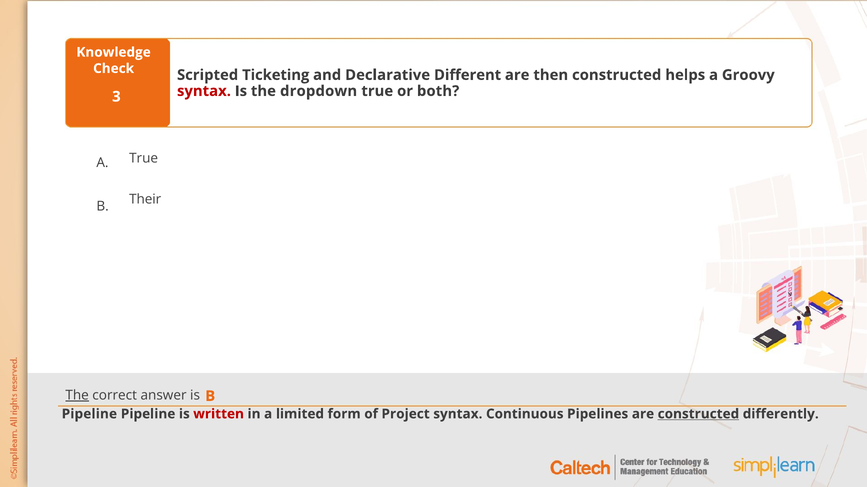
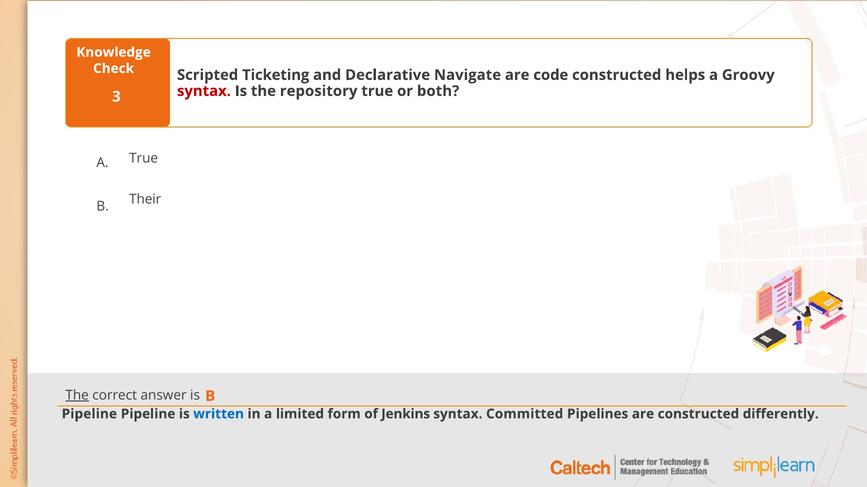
Different: Different -> Navigate
then: then -> code
dropdown: dropdown -> repository
written colour: red -> blue
Project: Project -> Jenkins
Continuous: Continuous -> Committed
constructed at (698, 414) underline: present -> none
